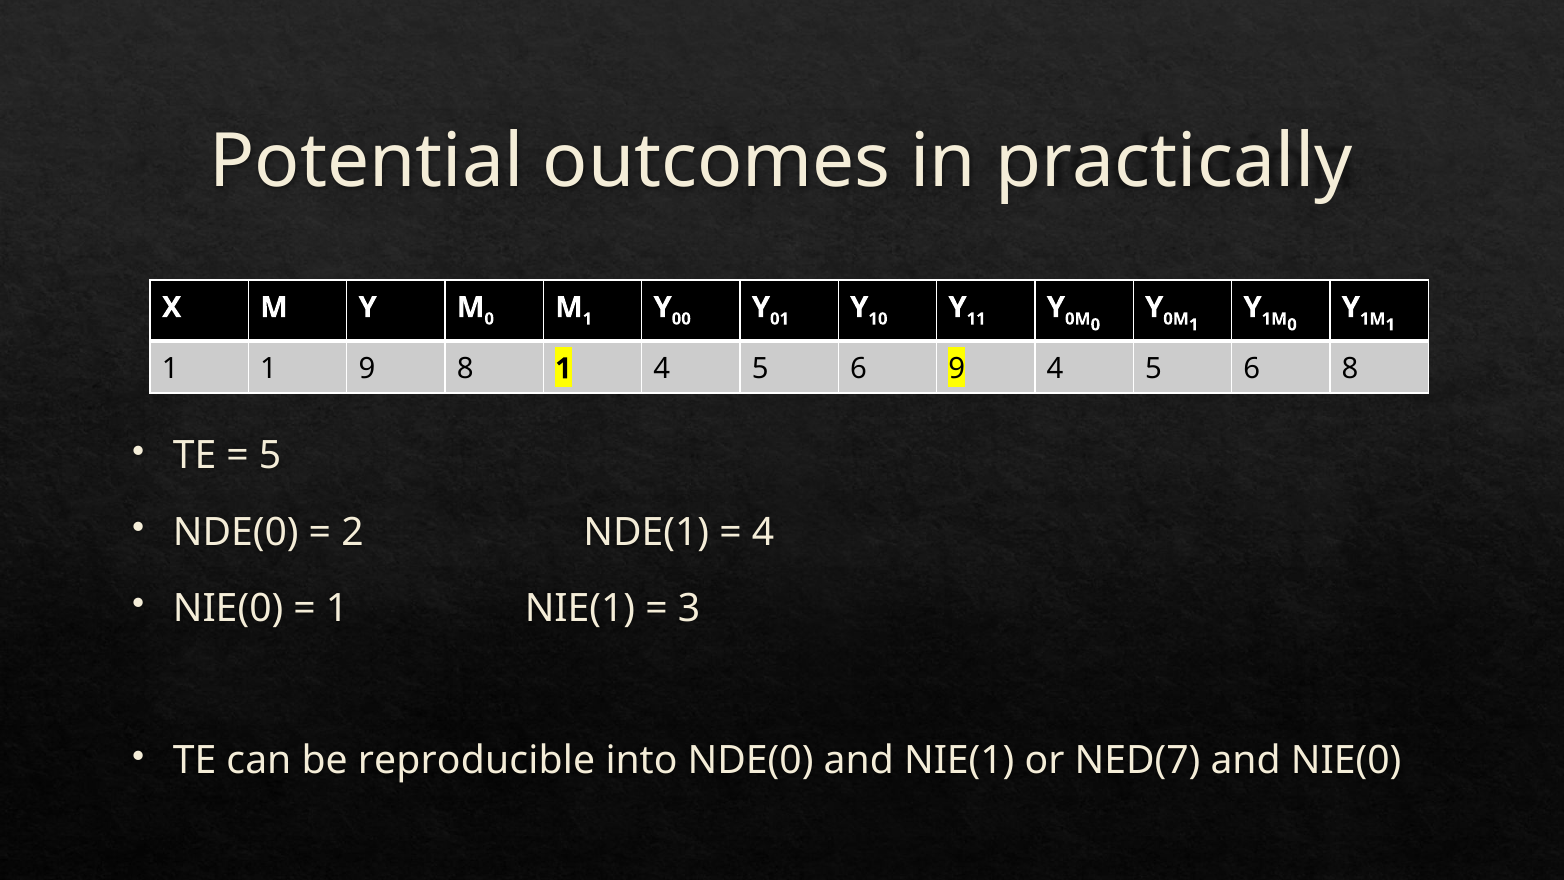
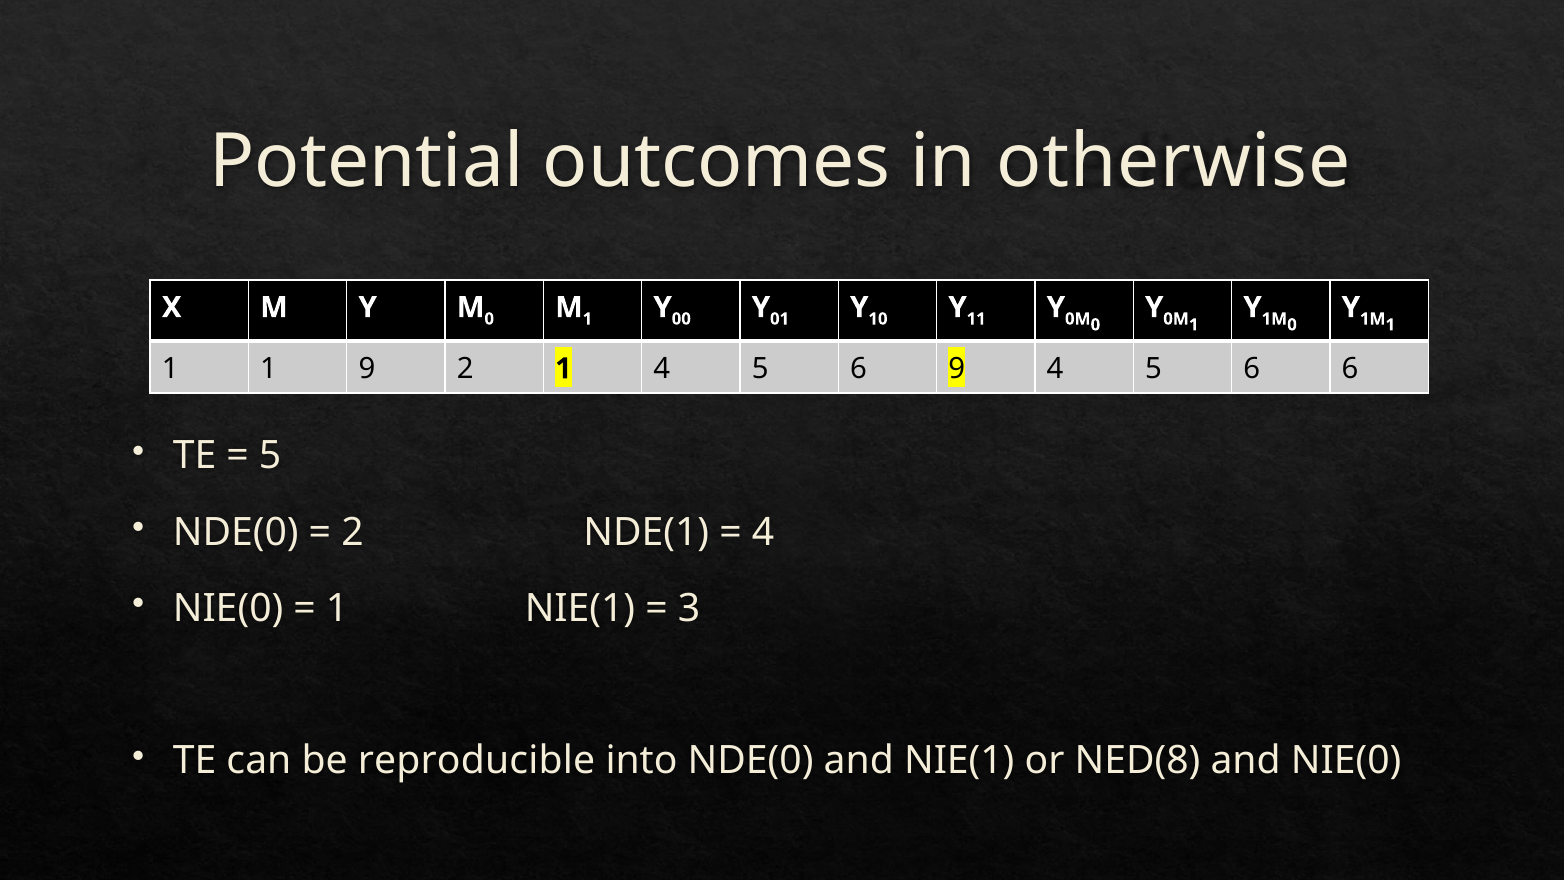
practically: practically -> otherwise
9 8: 8 -> 2
6 8: 8 -> 6
NED(7: NED(7 -> NED(8
